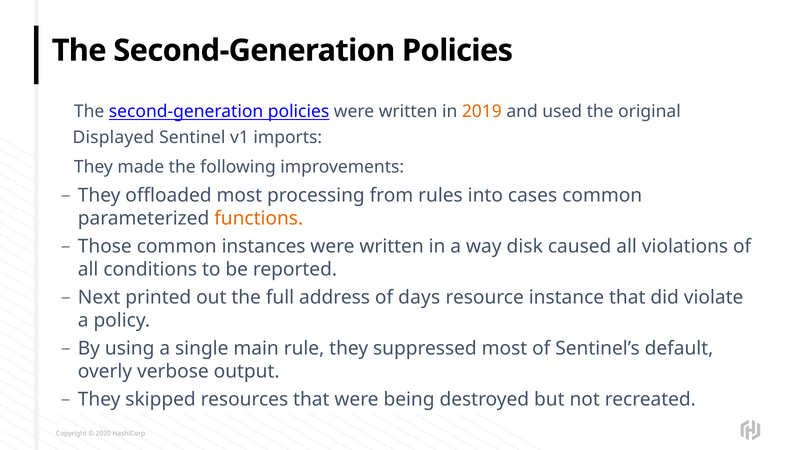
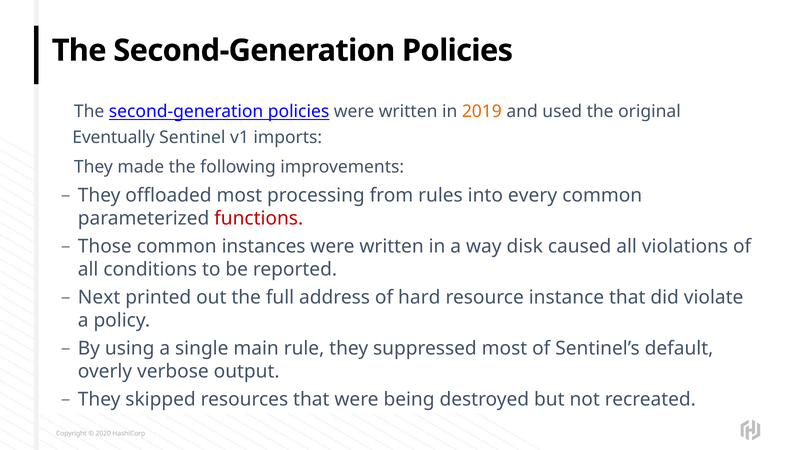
Displayed: Displayed -> Eventually
cases: cases -> every
functions colour: orange -> red
days: days -> hard
